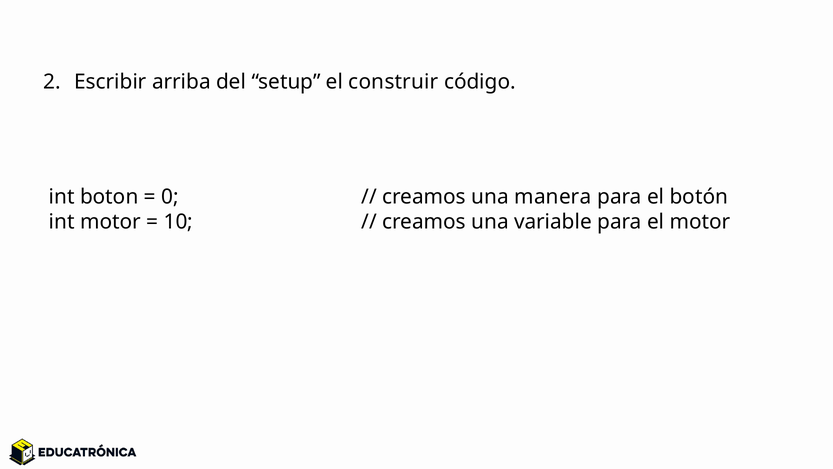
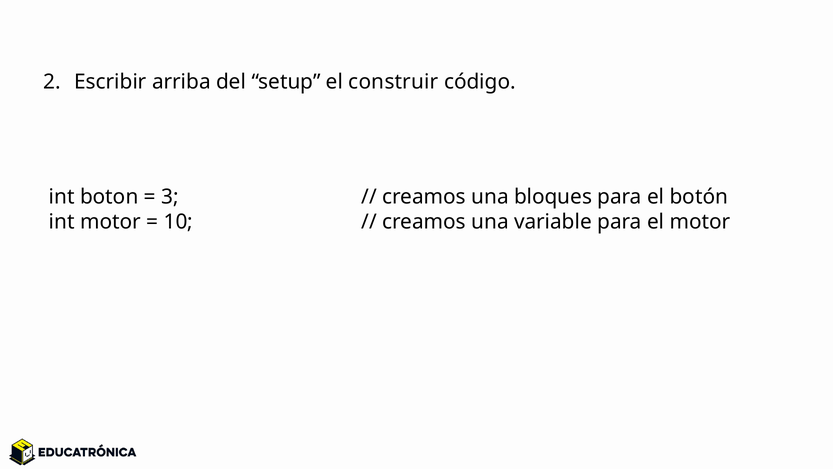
0: 0 -> 3
manera: manera -> bloques
